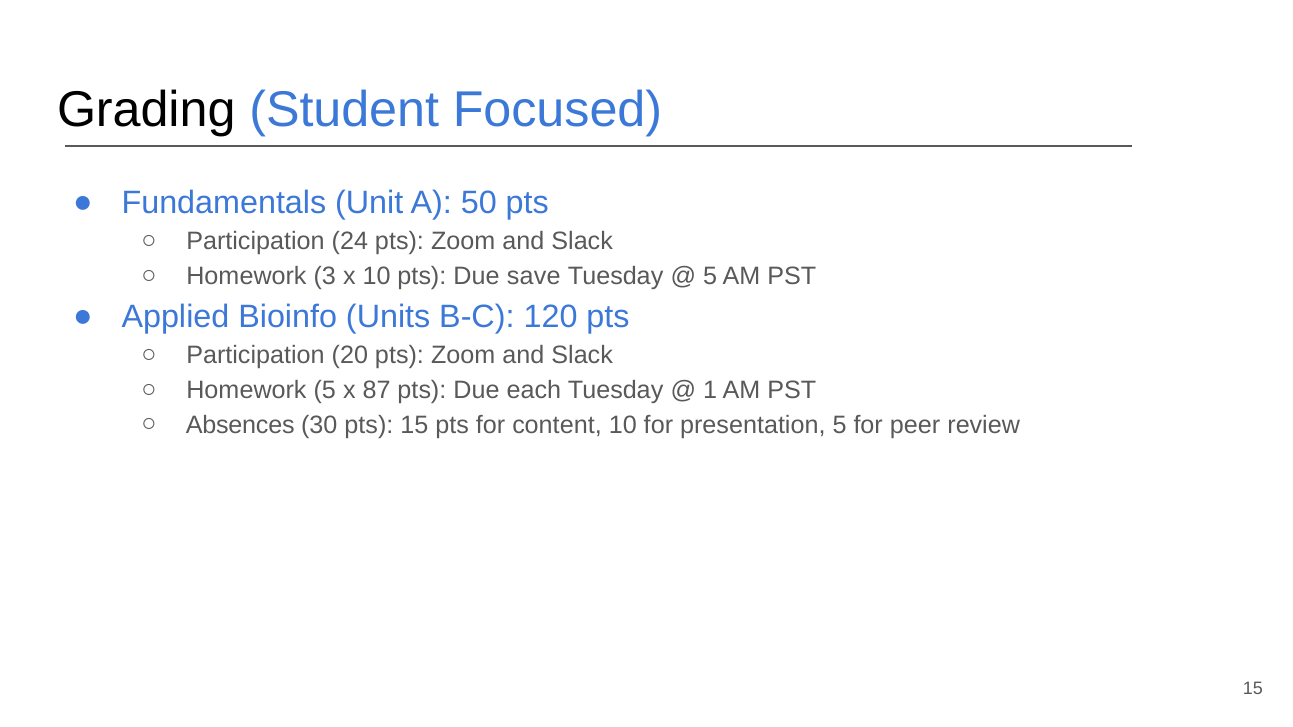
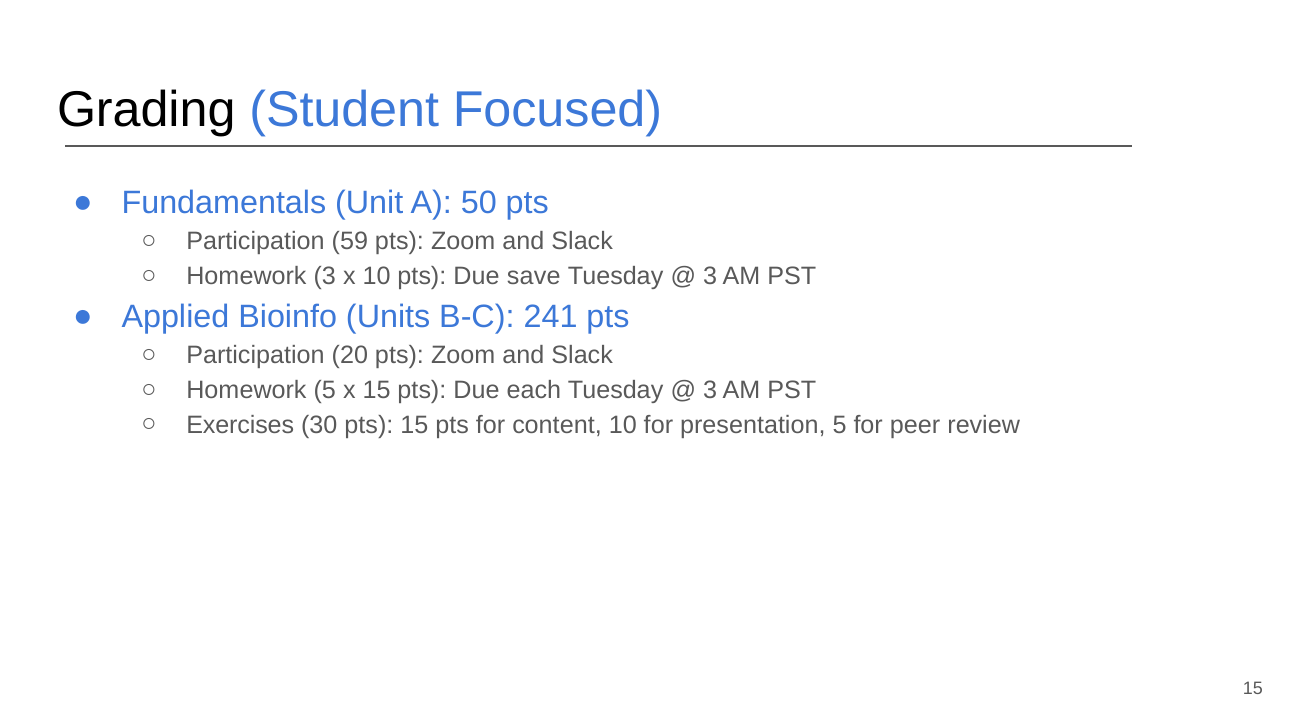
24: 24 -> 59
5 at (710, 276): 5 -> 3
120: 120 -> 241
x 87: 87 -> 15
1 at (710, 390): 1 -> 3
Absences: Absences -> Exercises
